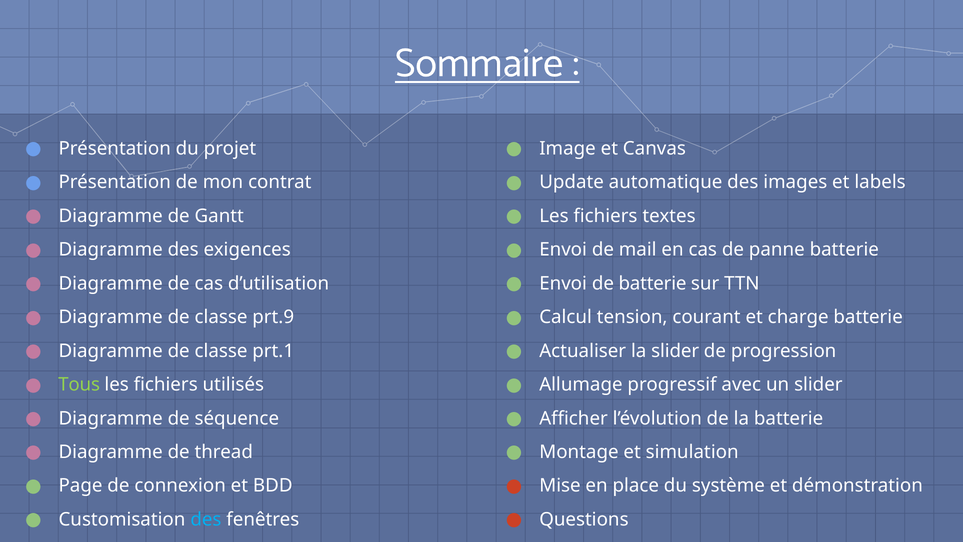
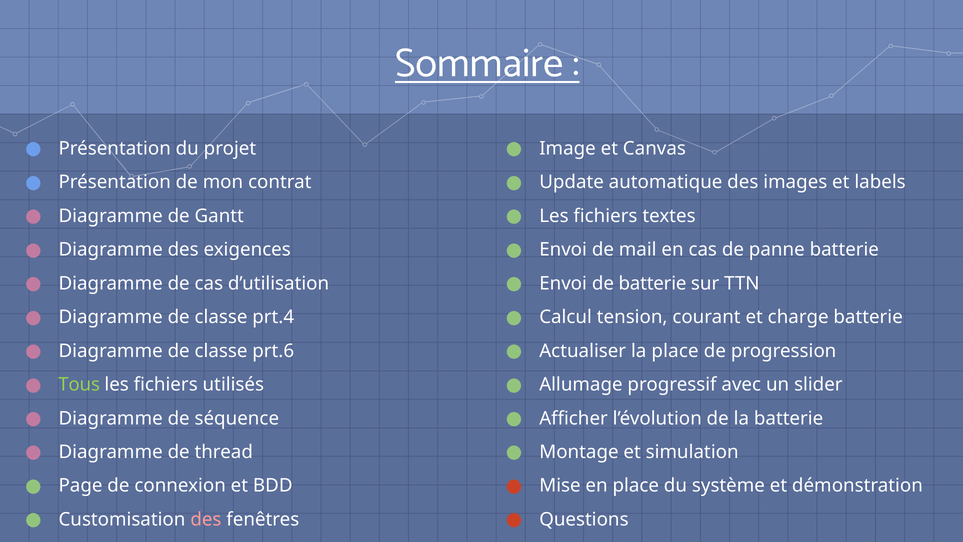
prt.9: prt.9 -> prt.4
prt.1: prt.1 -> prt.6
la slider: slider -> place
des at (206, 519) colour: light blue -> pink
